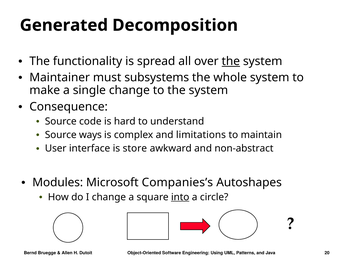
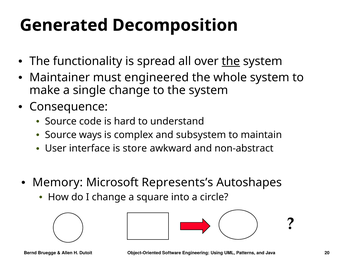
subsystems: subsystems -> engineered
limitations: limitations -> subsystem
Modules: Modules -> Memory
Companies’s: Companies’s -> Represents’s
into underline: present -> none
